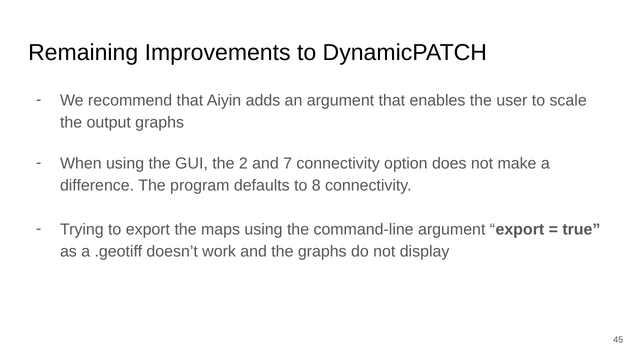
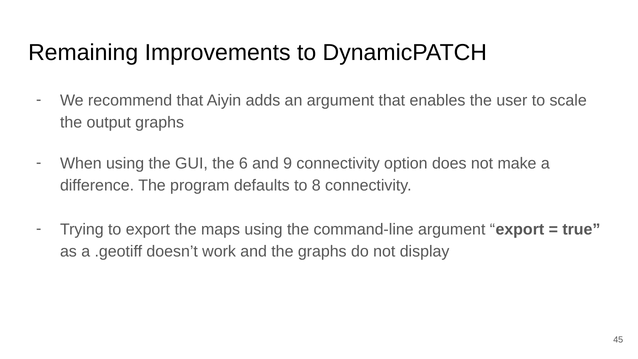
2: 2 -> 6
7: 7 -> 9
